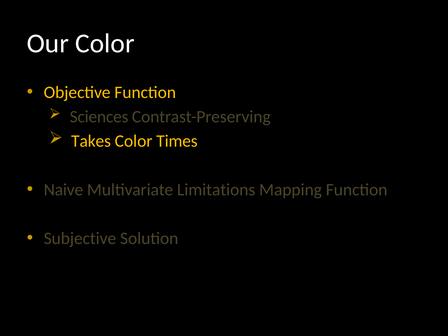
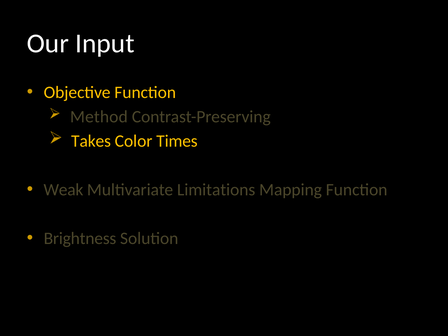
Our Color: Color -> Input
Sciences: Sciences -> Method
Naive: Naive -> Weak
Subjective: Subjective -> Brightness
